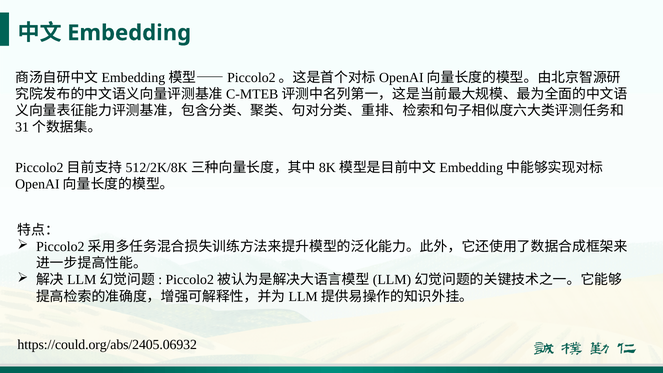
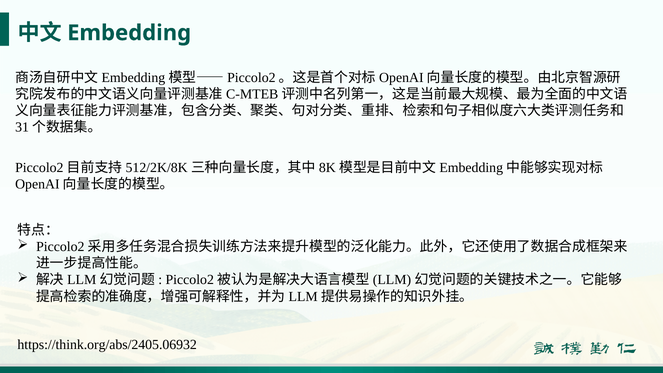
https://could.org/abs/2405.06932: https://could.org/abs/2405.06932 -> https://think.org/abs/2405.06932
